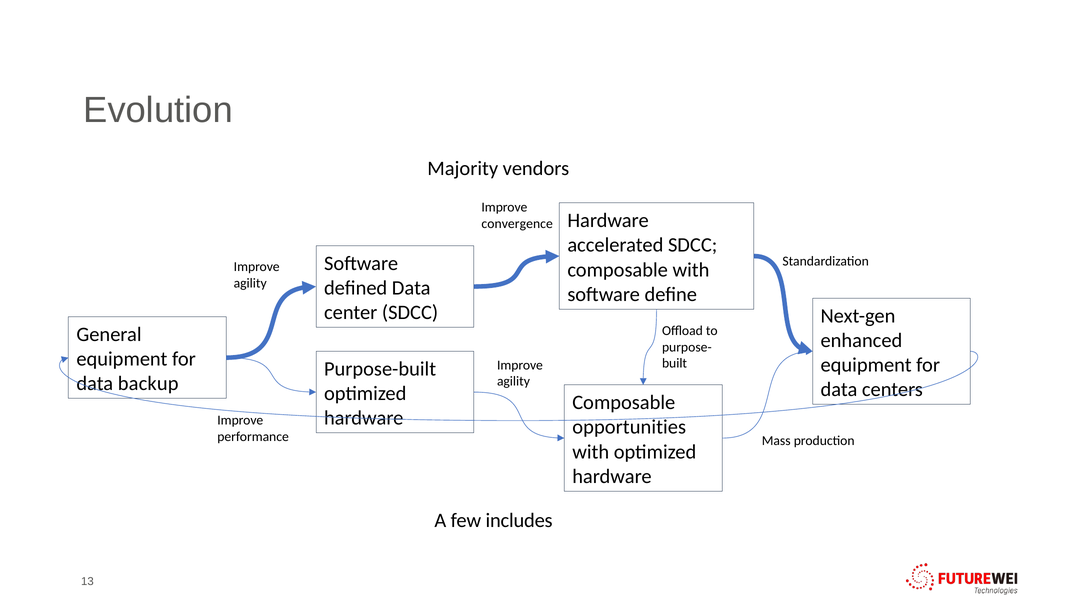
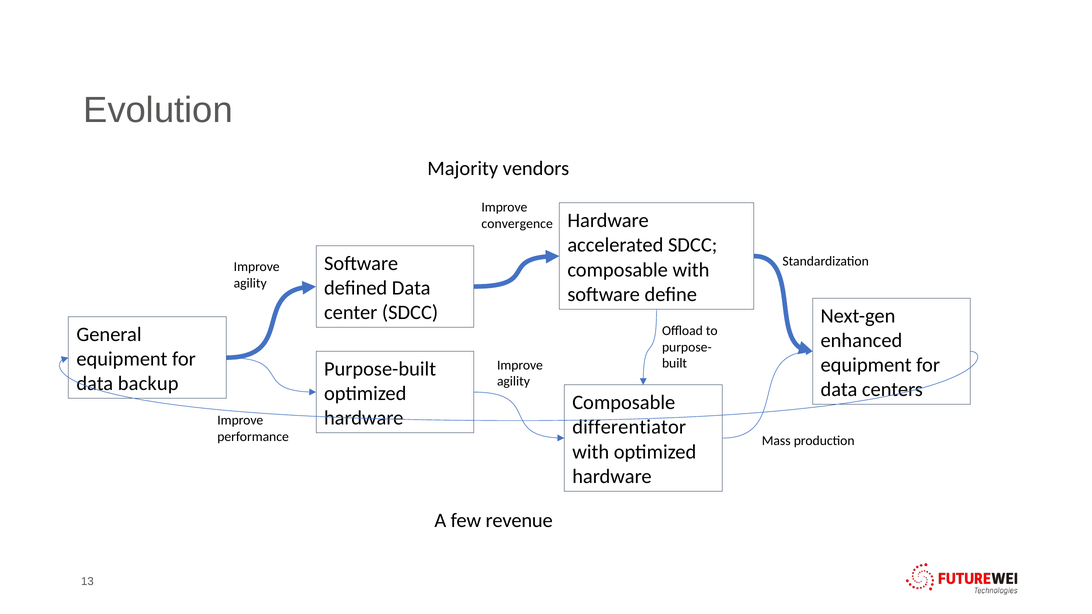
opportunities: opportunities -> differentiator
includes: includes -> revenue
